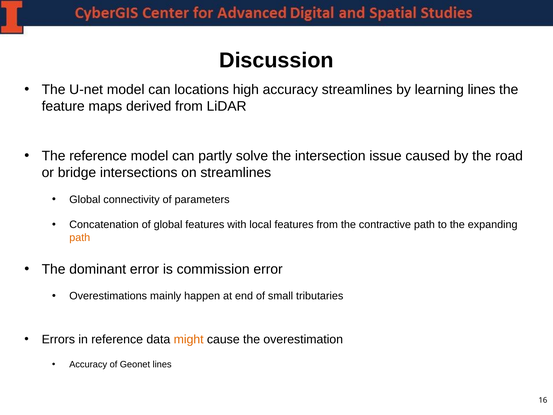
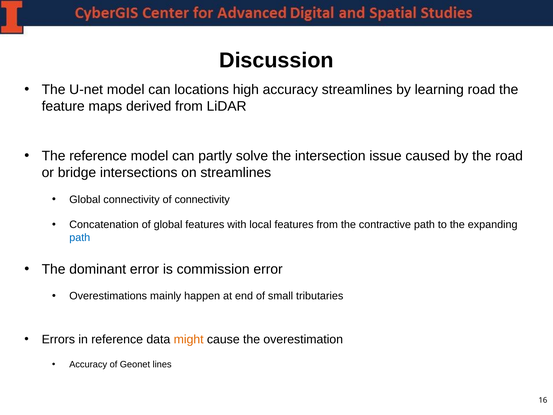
learning lines: lines -> road
of parameters: parameters -> connectivity
path at (80, 238) colour: orange -> blue
